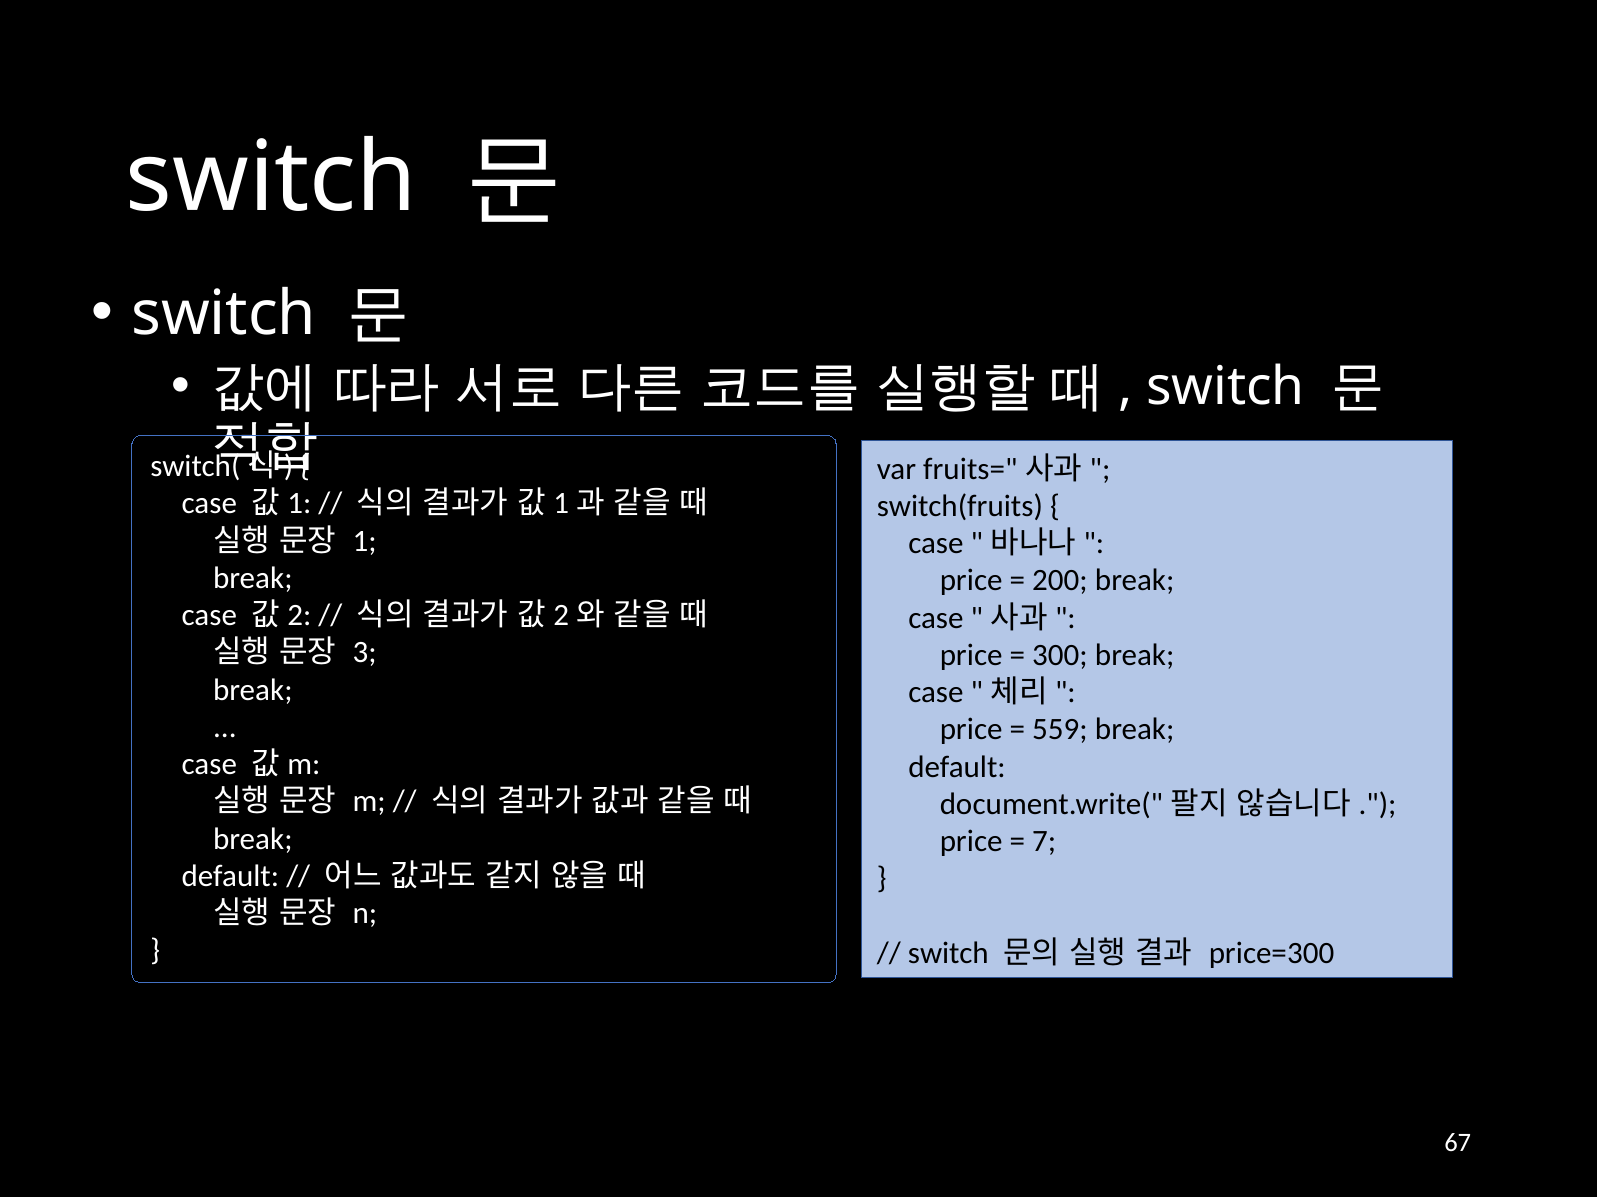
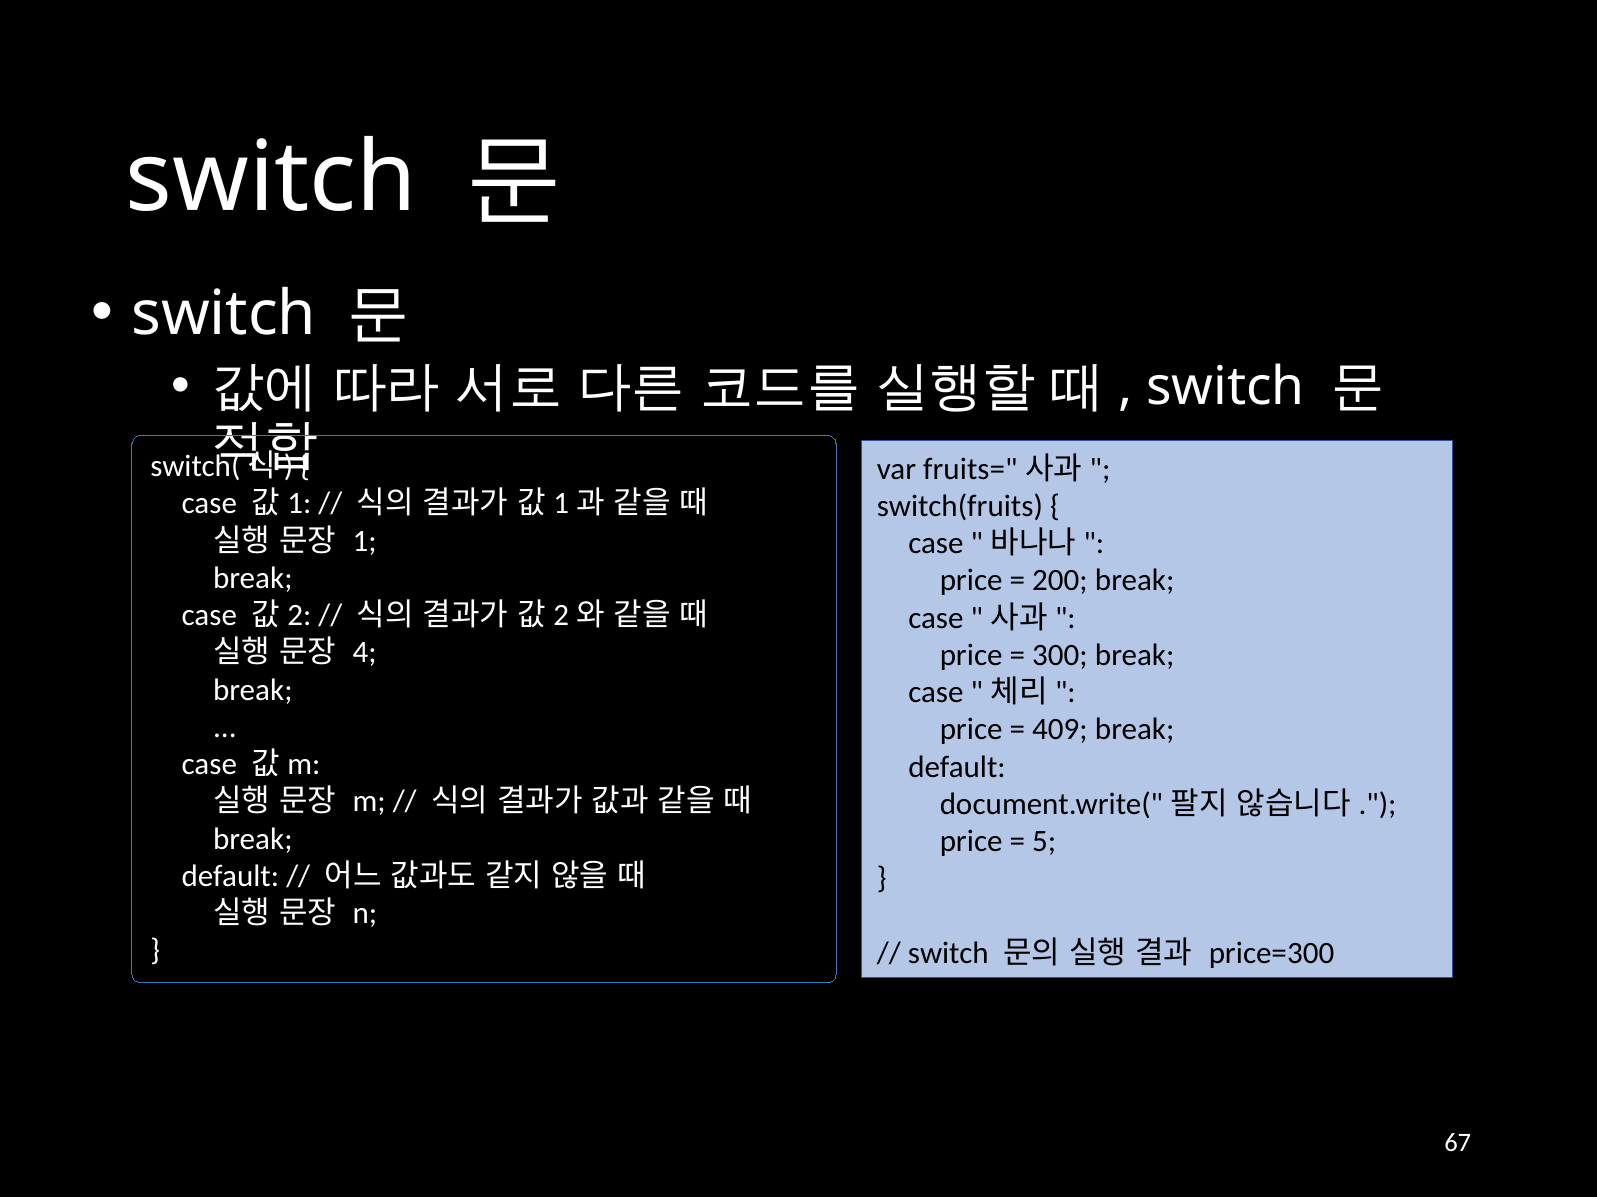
3: 3 -> 4
559: 559 -> 409
7: 7 -> 5
